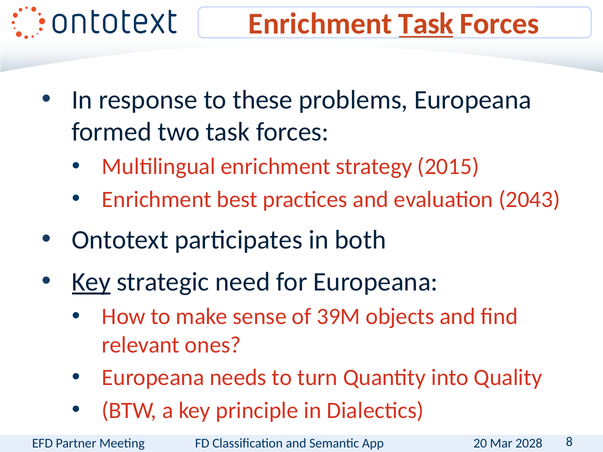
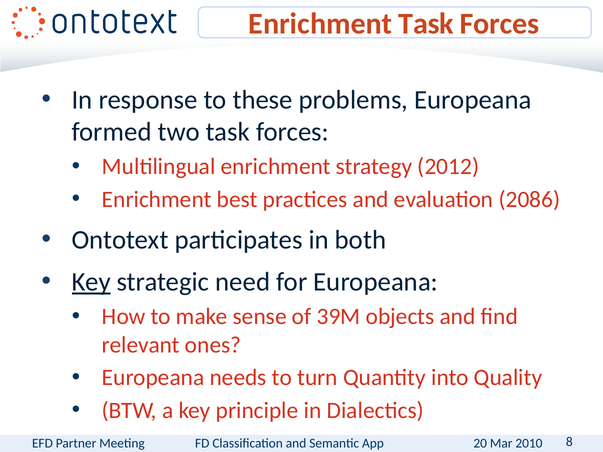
Task at (426, 24) underline: present -> none
2015: 2015 -> 2012
2043: 2043 -> 2086
2028: 2028 -> 2010
